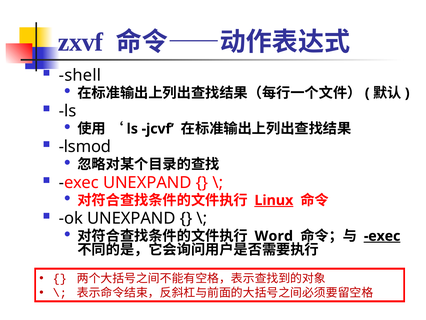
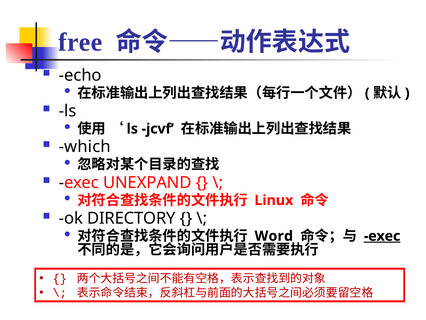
zxvf: zxvf -> free
shell: shell -> echo
lsmod: lsmod -> which
Linux underline: present -> none
ok UNEXPAND: UNEXPAND -> DIRECTORY
